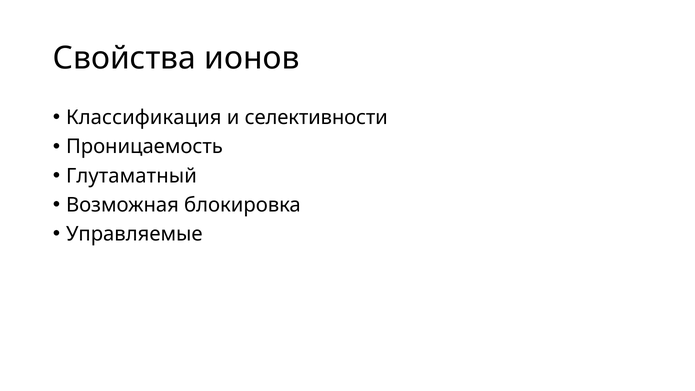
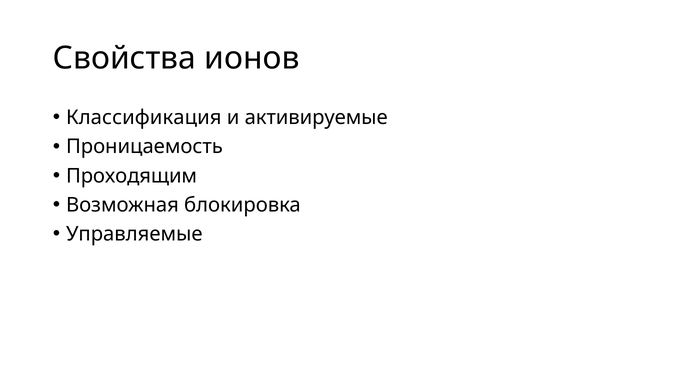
селективности: селективности -> активируемые
Глутаматный: Глутаматный -> Проходящим
